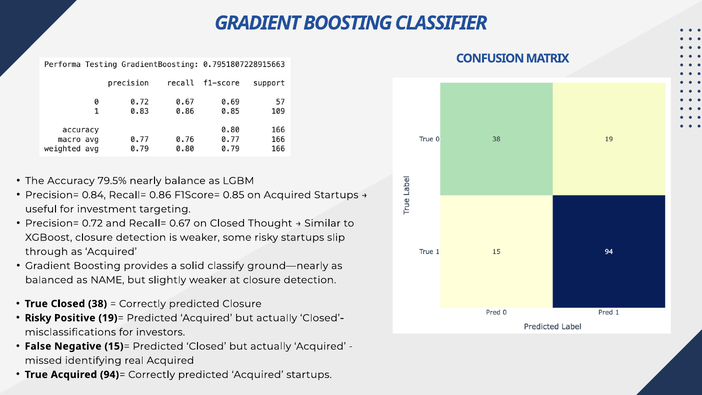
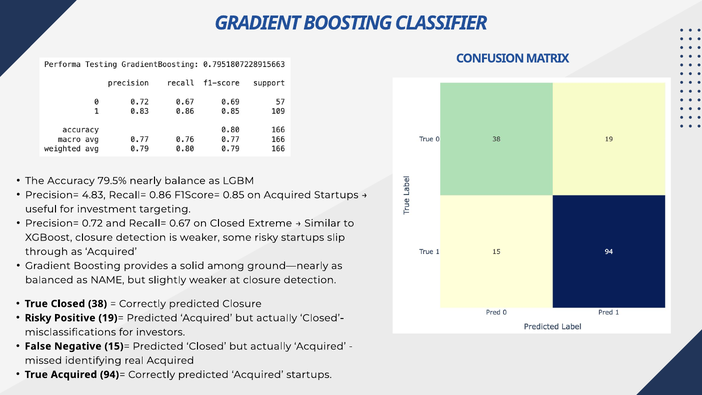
0.84: 0.84 -> 4.83
Thought: Thought -> Extreme
classify: classify -> among
